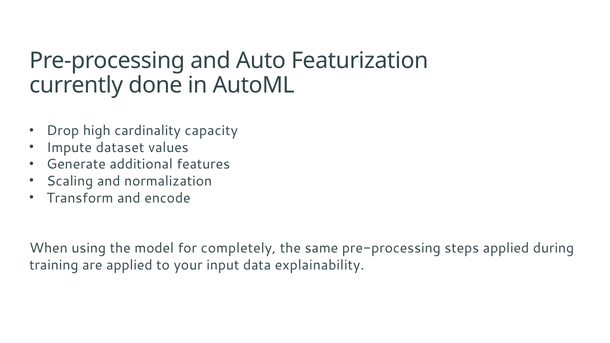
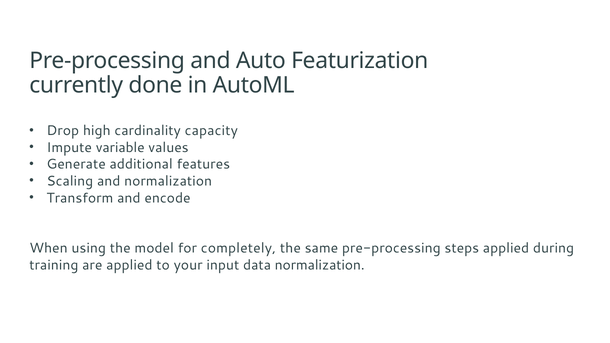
dataset: dataset -> variable
data explainability: explainability -> normalization
